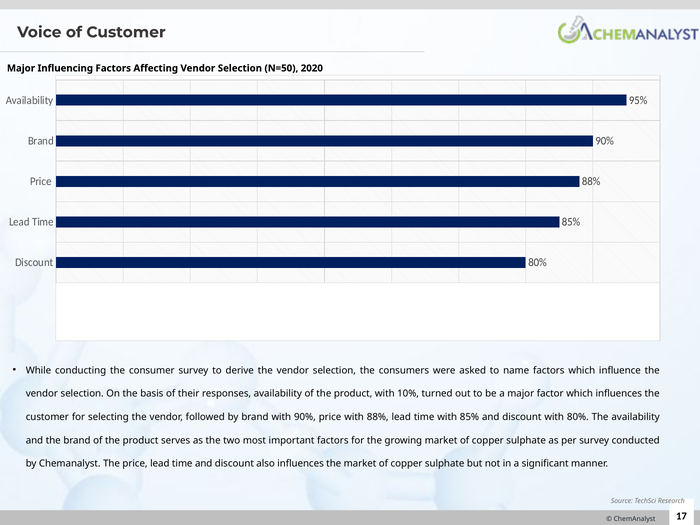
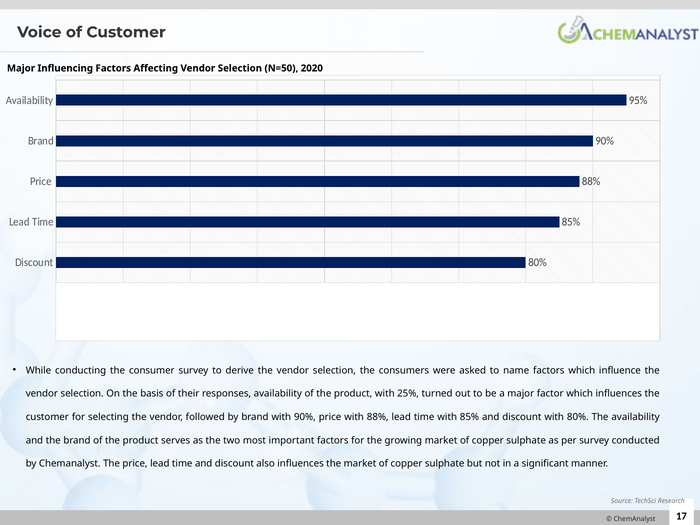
10%: 10% -> 25%
